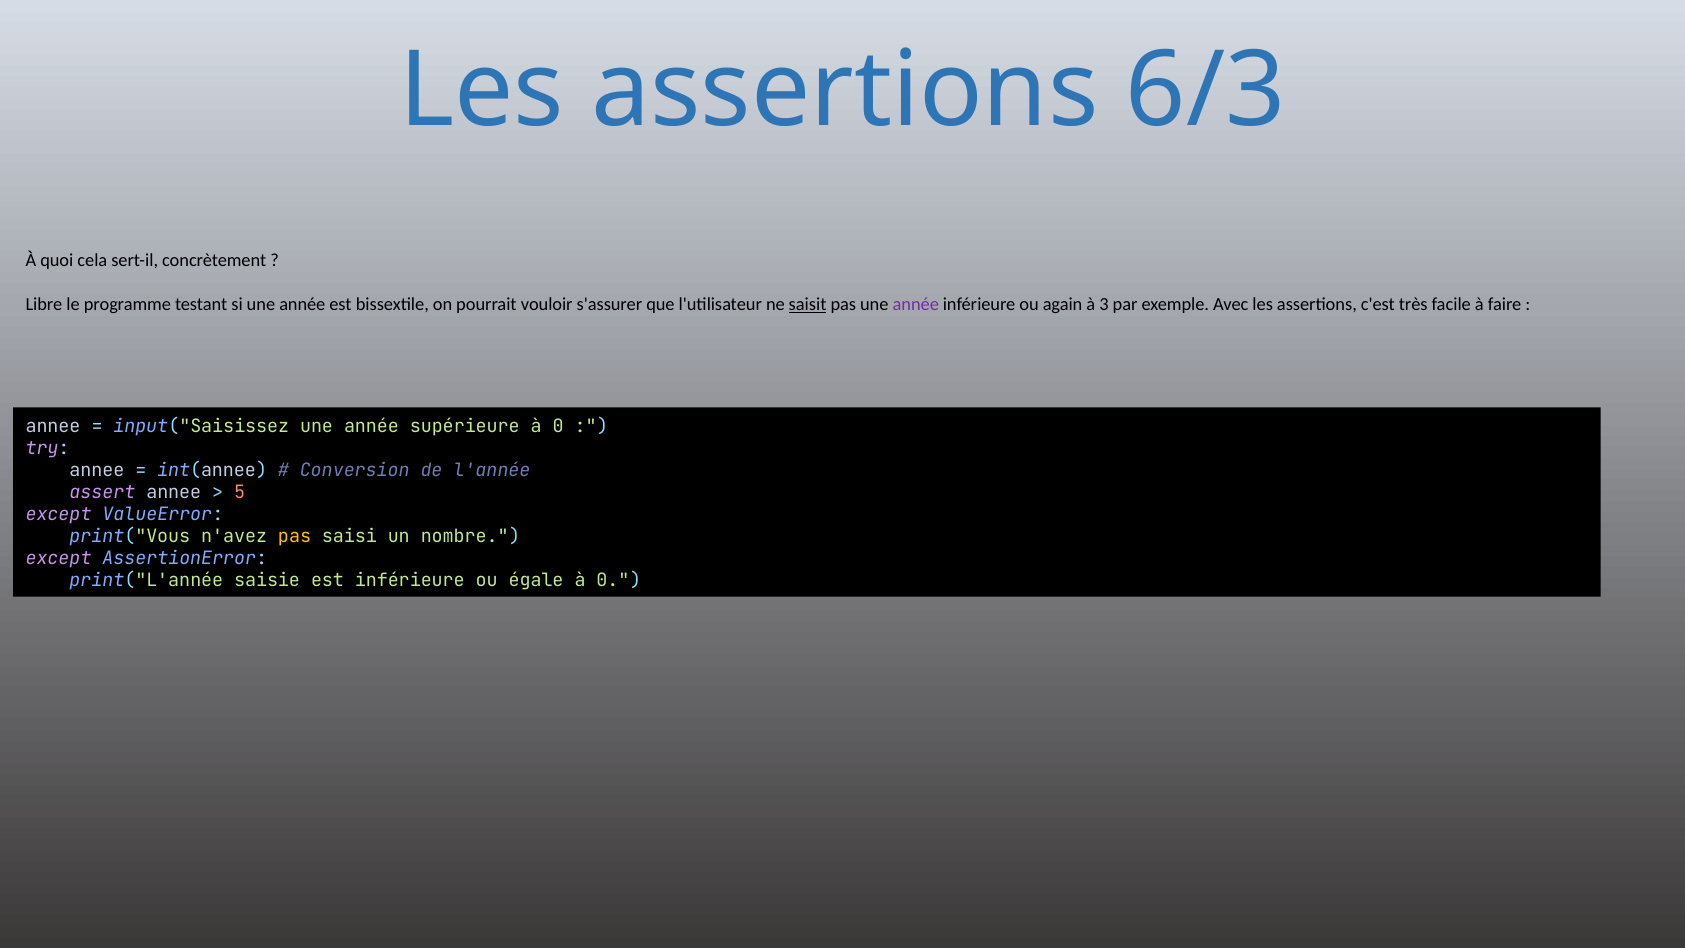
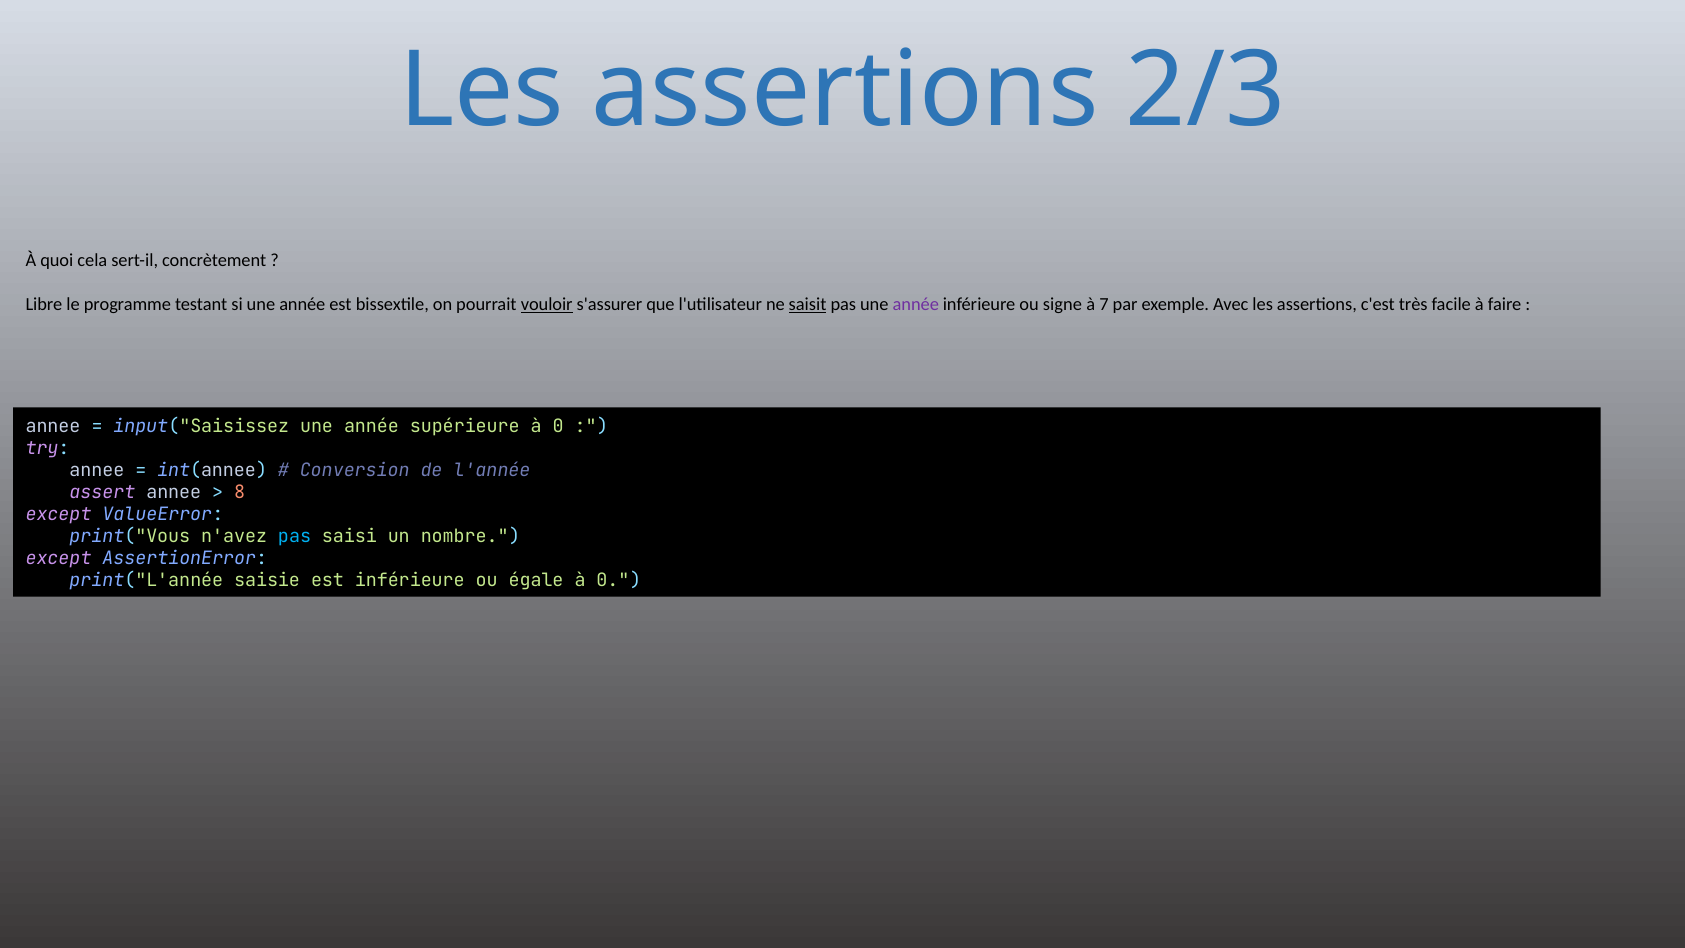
6/3: 6/3 -> 2/3
vouloir underline: none -> present
again: again -> signe
3: 3 -> 7
5: 5 -> 8
pas at (295, 536) colour: yellow -> light blue
